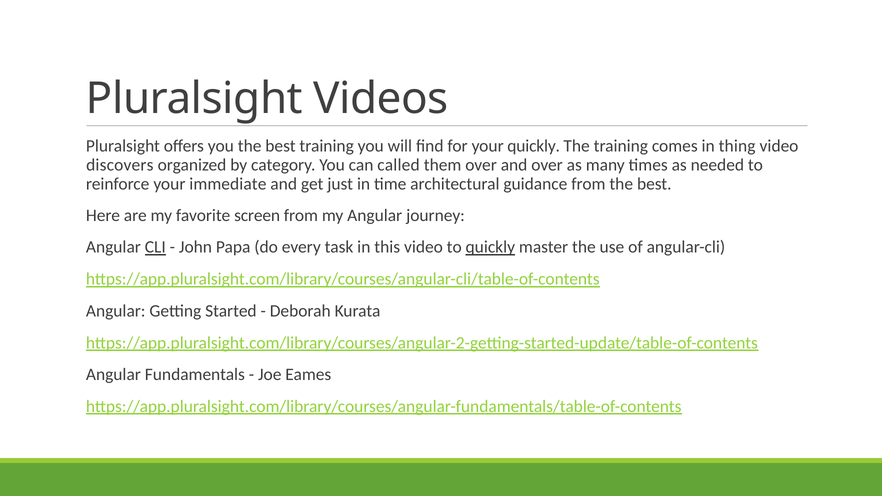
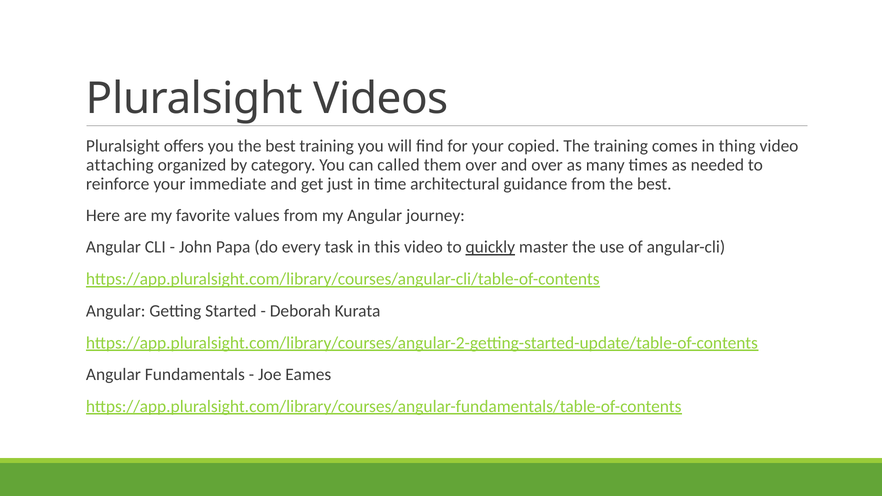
your quickly: quickly -> copied
discovers: discovers -> attaching
screen: screen -> values
CLI underline: present -> none
